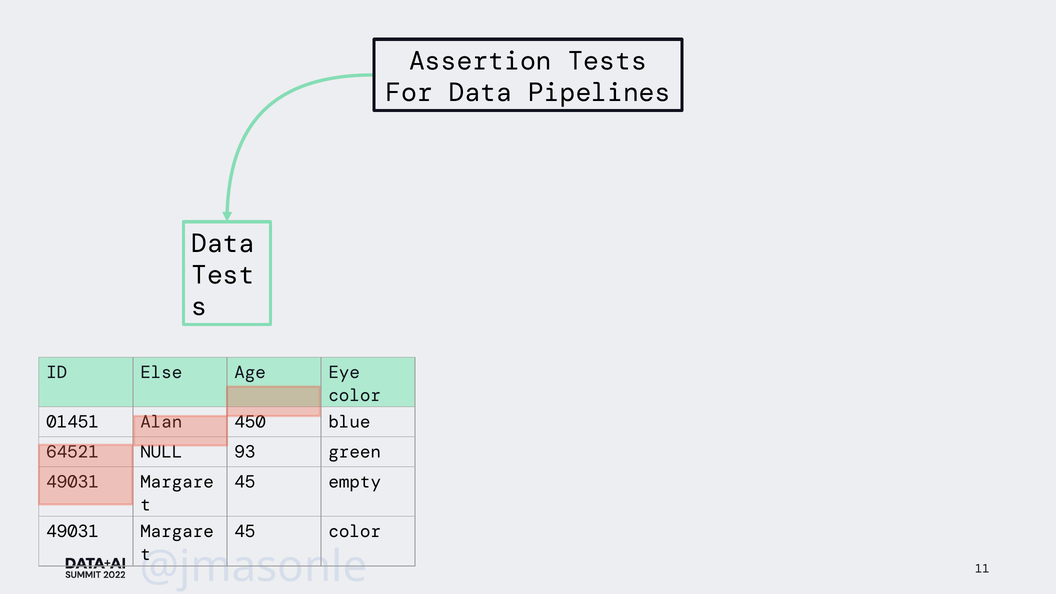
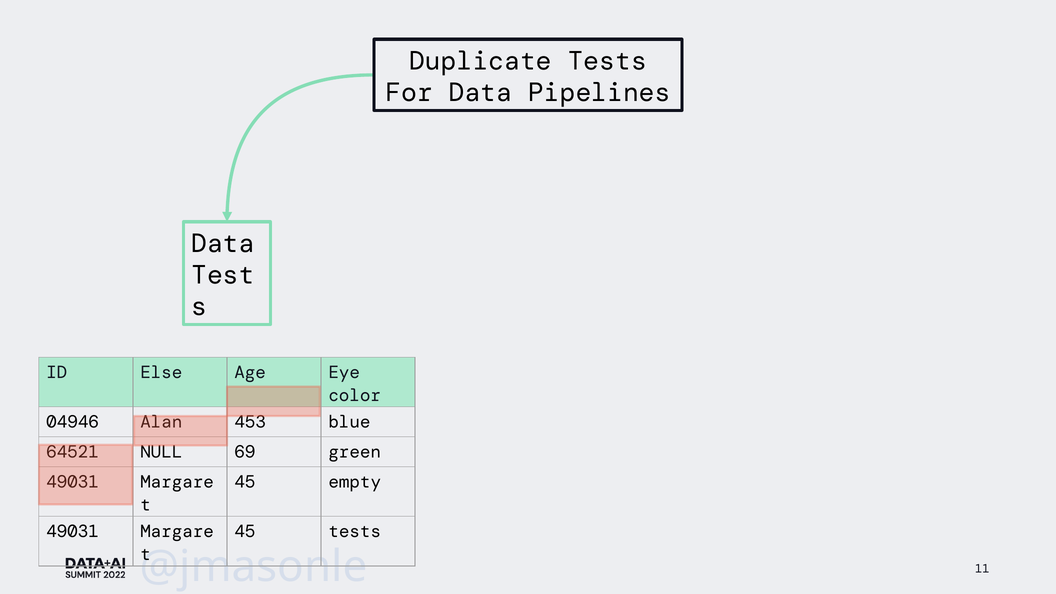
Assertion: Assertion -> Duplicate
01451: 01451 -> 04946
450: 450 -> 453
93: 93 -> 69
45 color: color -> tests
